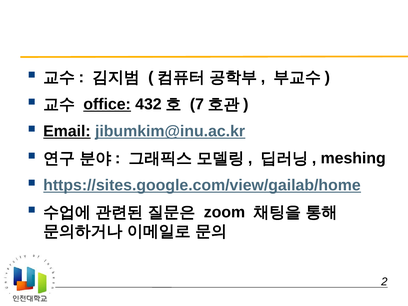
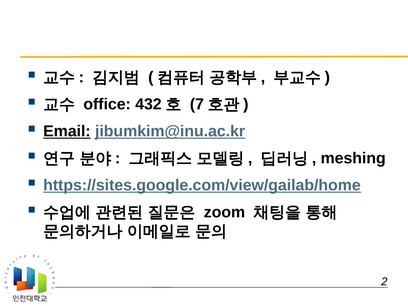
office underline: present -> none
